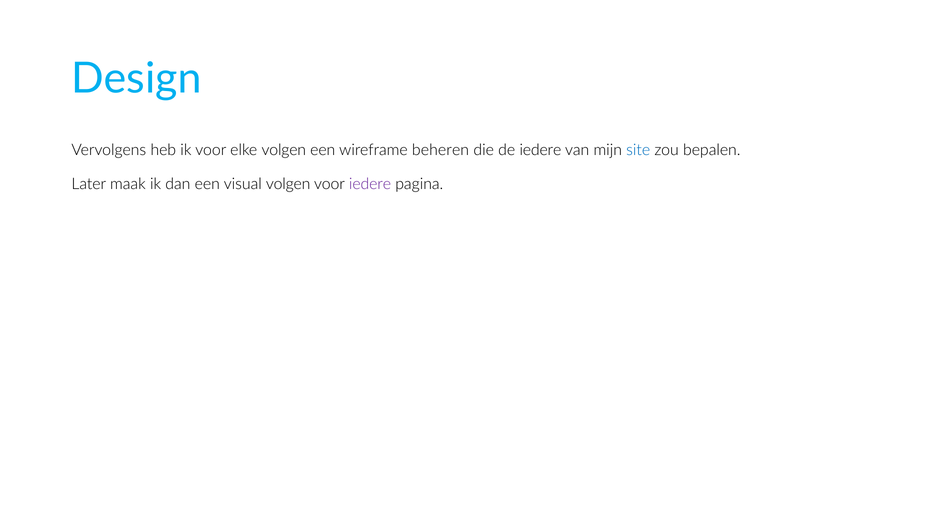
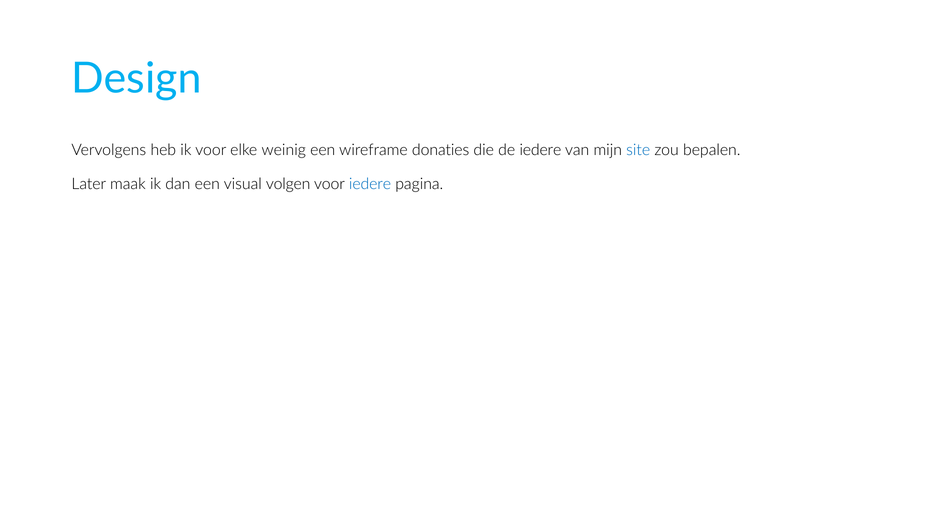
elke volgen: volgen -> weinig
beheren: beheren -> donaties
iedere at (370, 184) colour: purple -> blue
